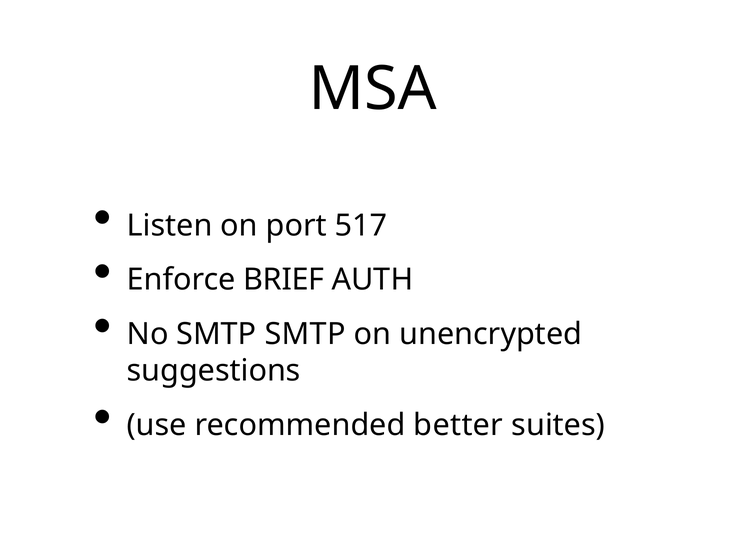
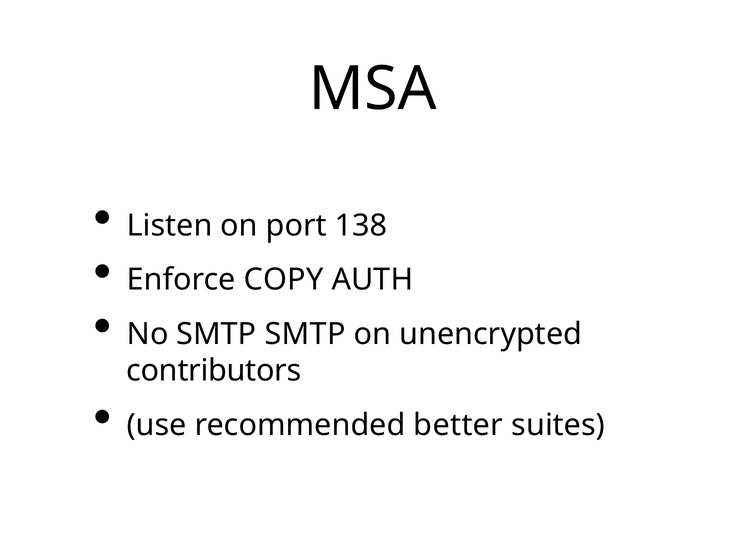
517: 517 -> 138
BRIEF: BRIEF -> COPY
suggestions: suggestions -> contributors
